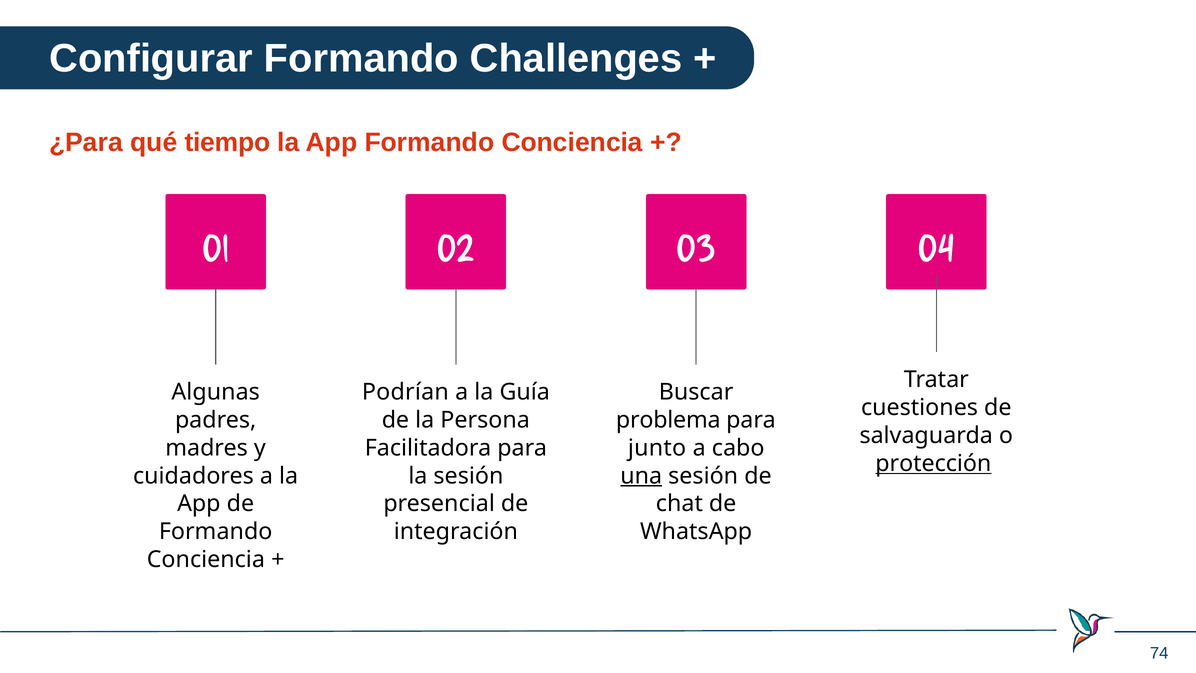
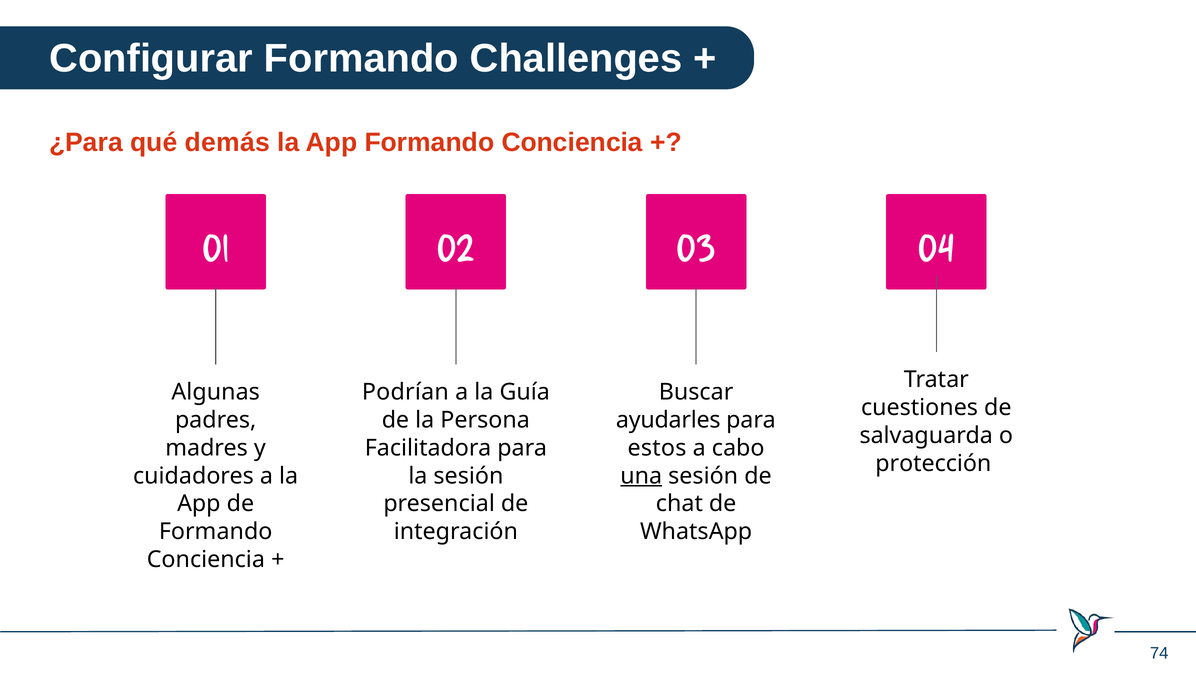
tiempo: tiempo -> demás
problema: problema -> ayudarles
junto: junto -> estos
protección underline: present -> none
